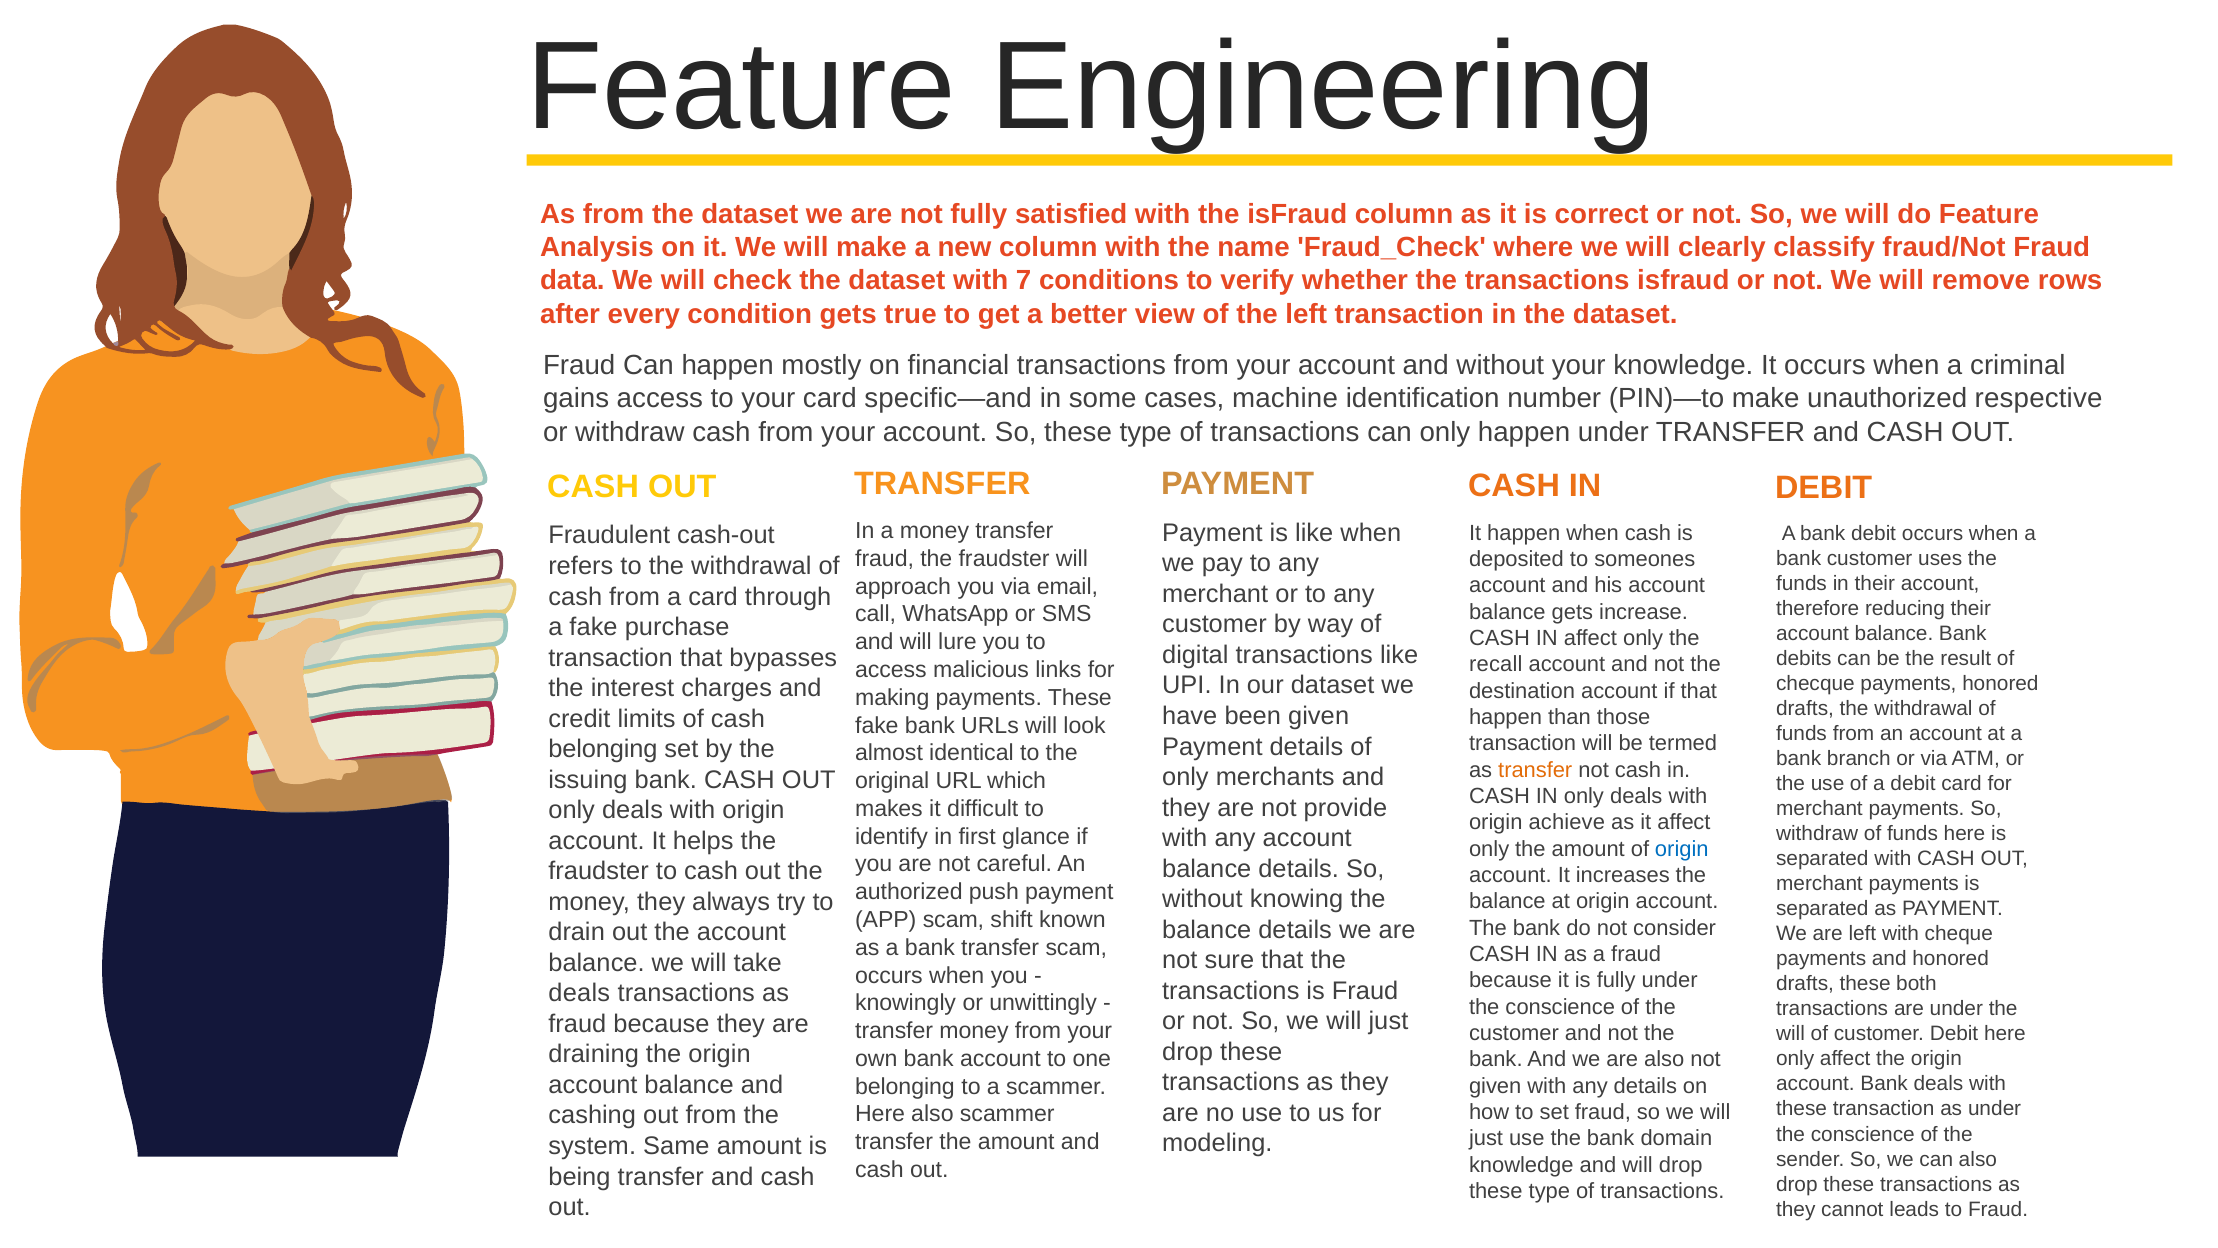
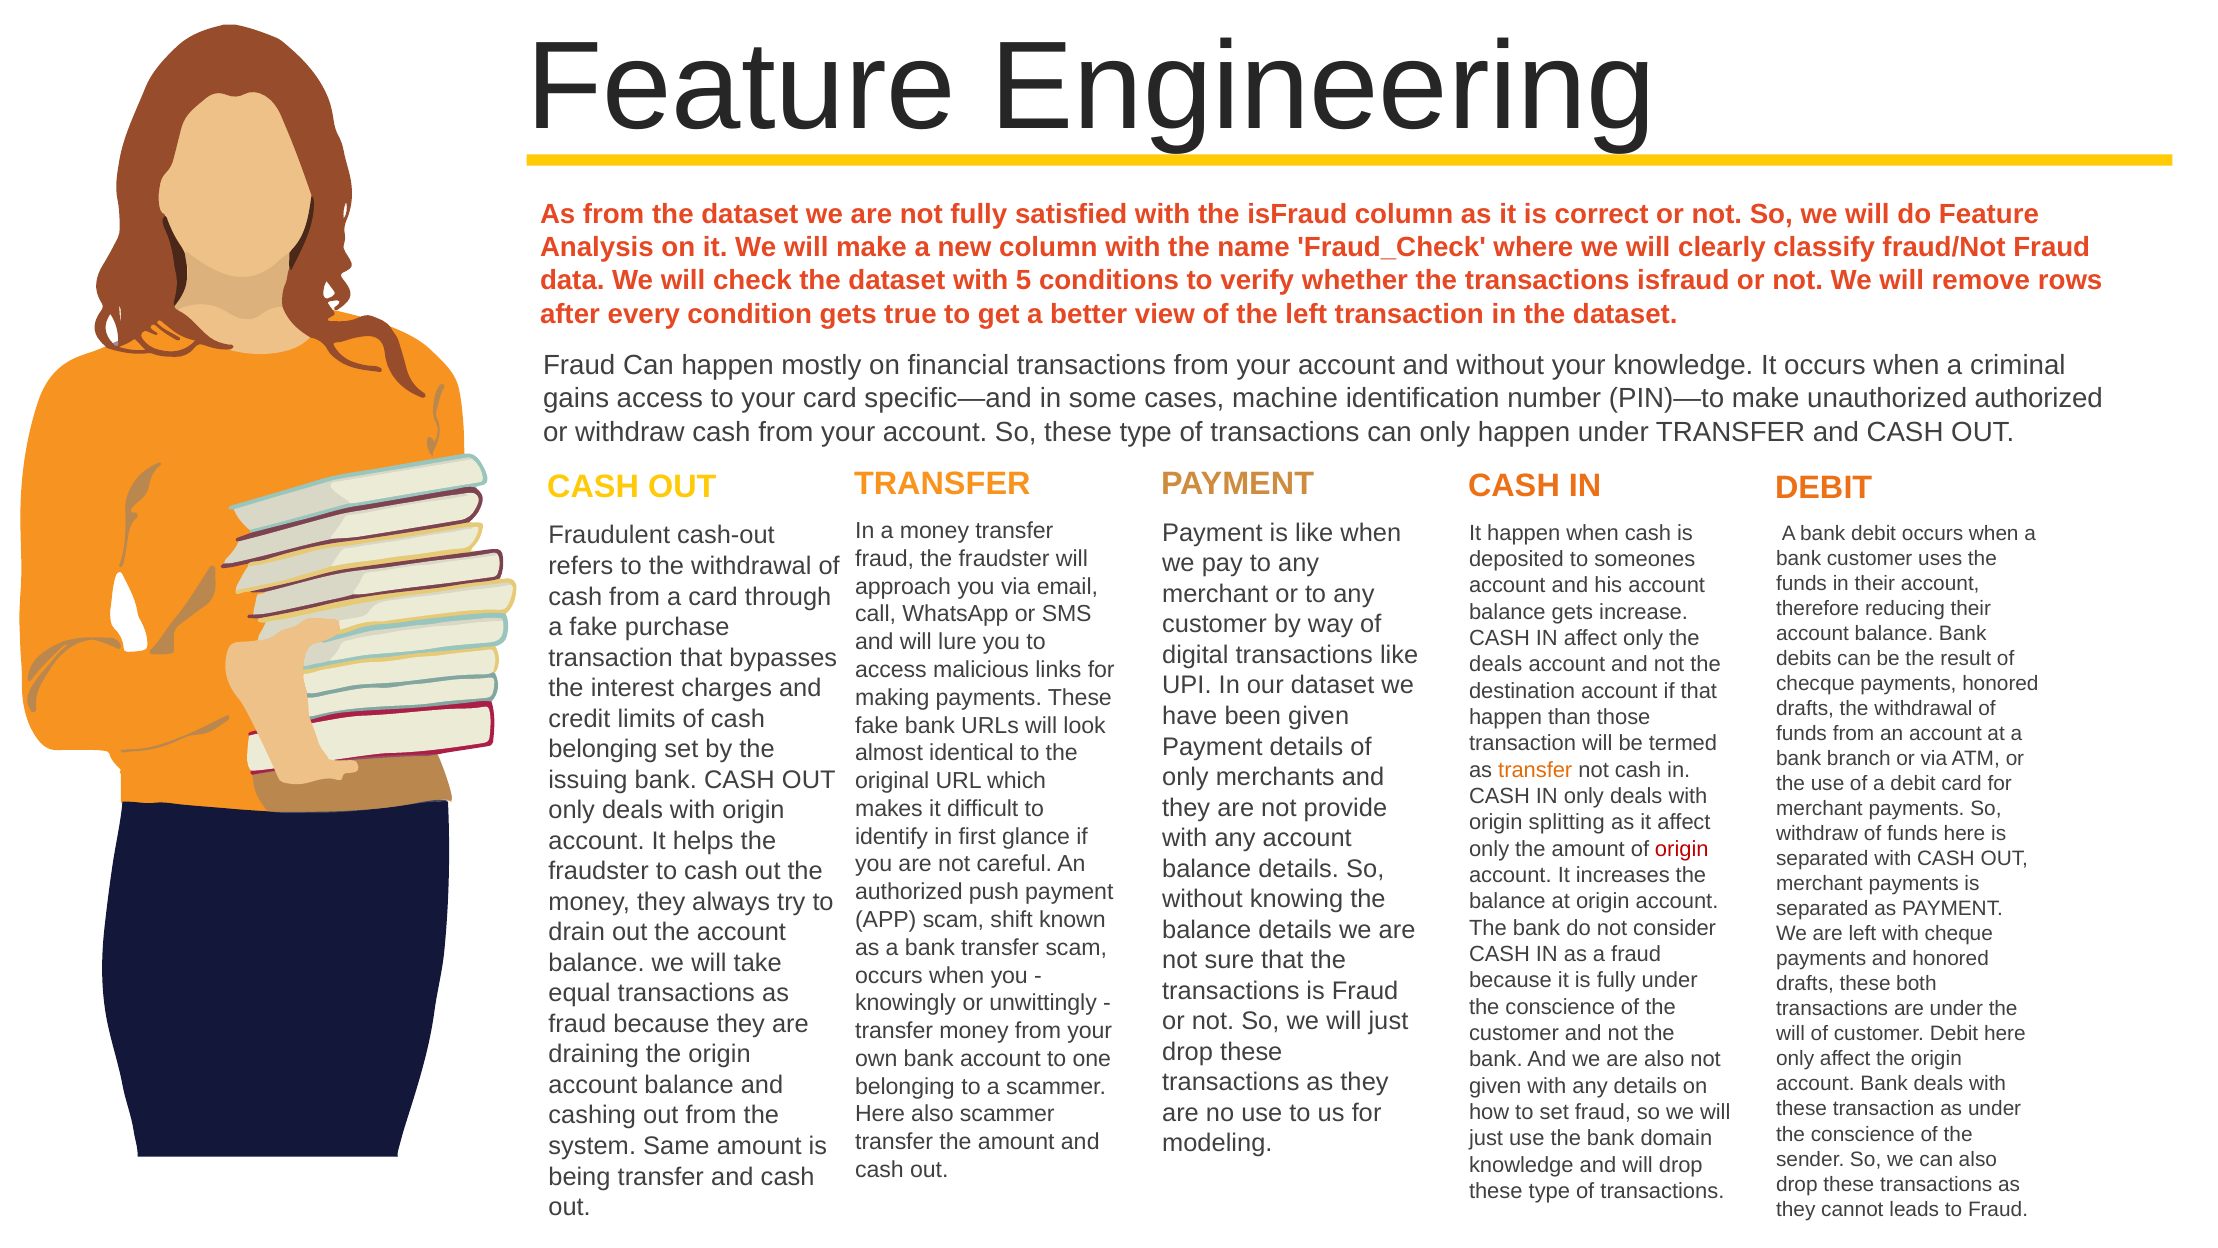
7: 7 -> 5
unauthorized respective: respective -> authorized
recall at (1496, 664): recall -> deals
achieve: achieve -> splitting
origin at (1682, 849) colour: blue -> red
deals at (579, 993): deals -> equal
